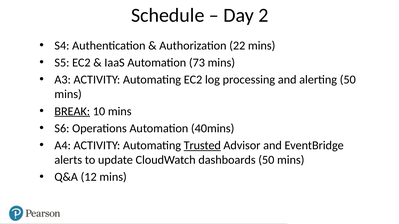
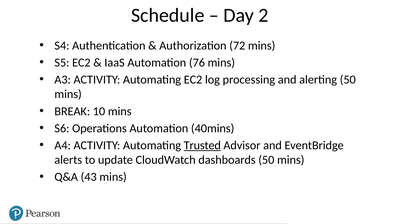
22: 22 -> 72
73: 73 -> 76
BREAK underline: present -> none
12: 12 -> 43
